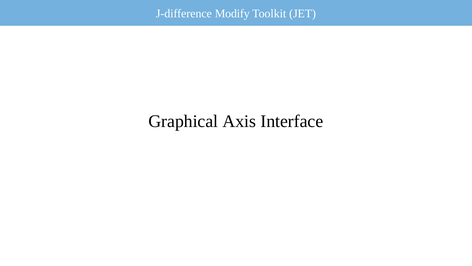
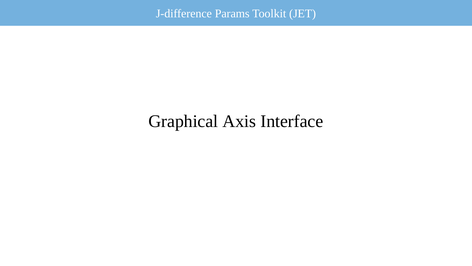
Modify: Modify -> Params
